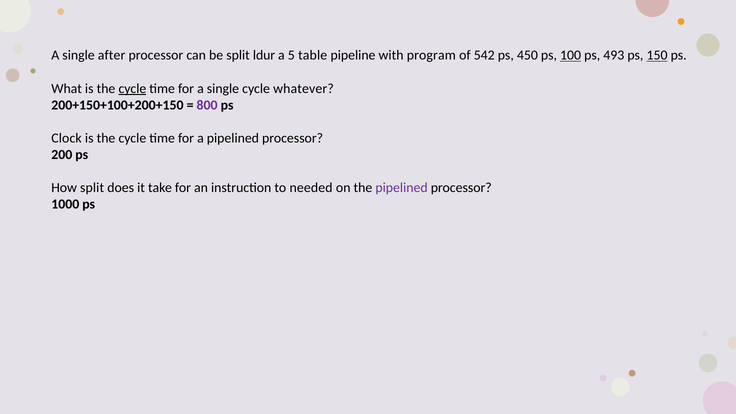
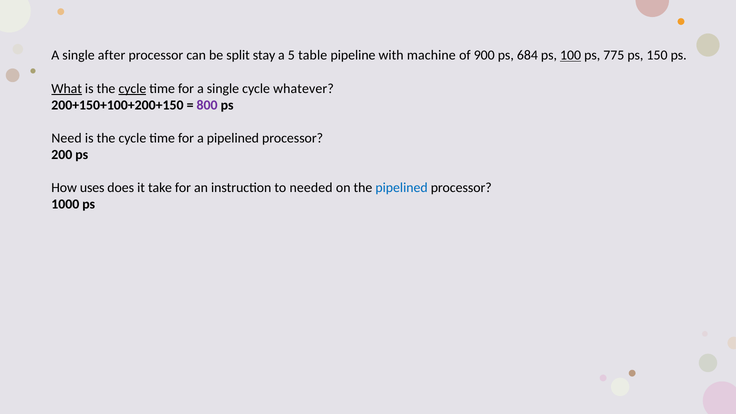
ldur: ldur -> stay
program: program -> machine
542: 542 -> 900
450: 450 -> 684
493: 493 -> 775
150 underline: present -> none
What underline: none -> present
Clock: Clock -> Need
How split: split -> uses
pipelined at (402, 188) colour: purple -> blue
